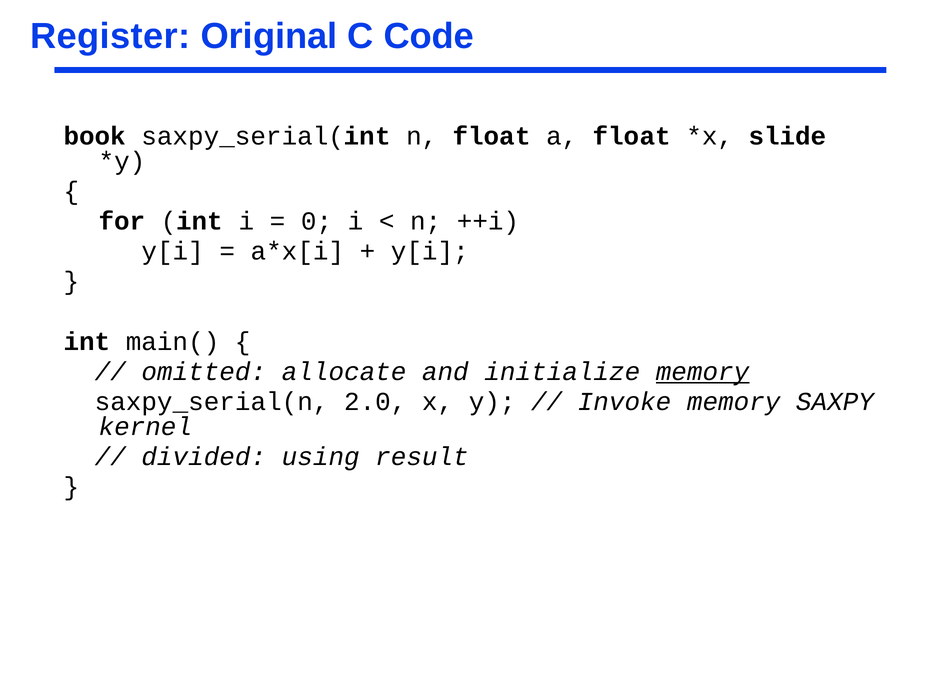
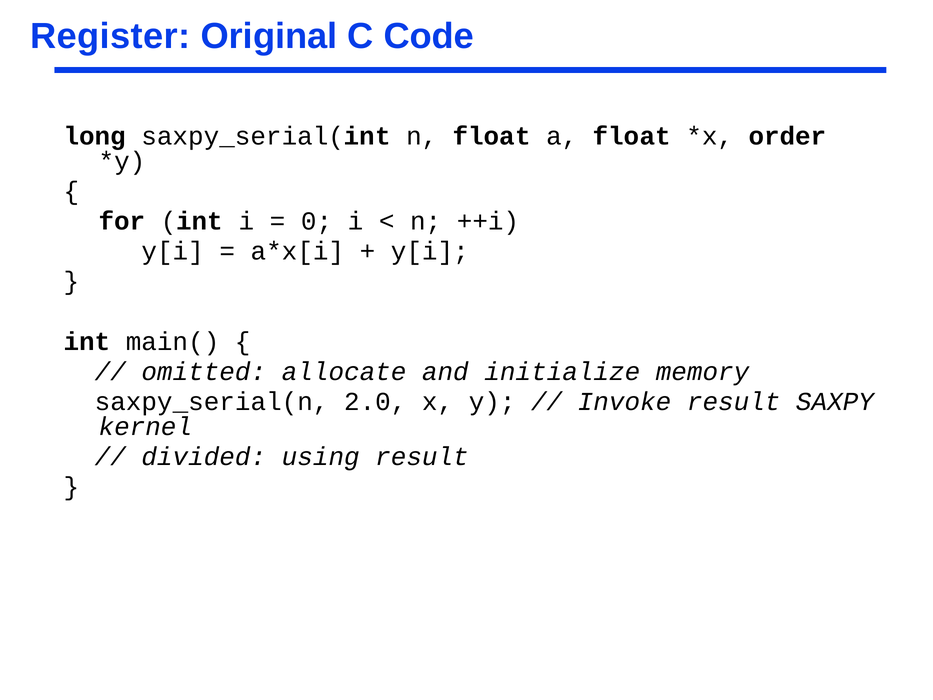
book: book -> long
slide: slide -> order
memory at (703, 371) underline: present -> none
Invoke memory: memory -> result
